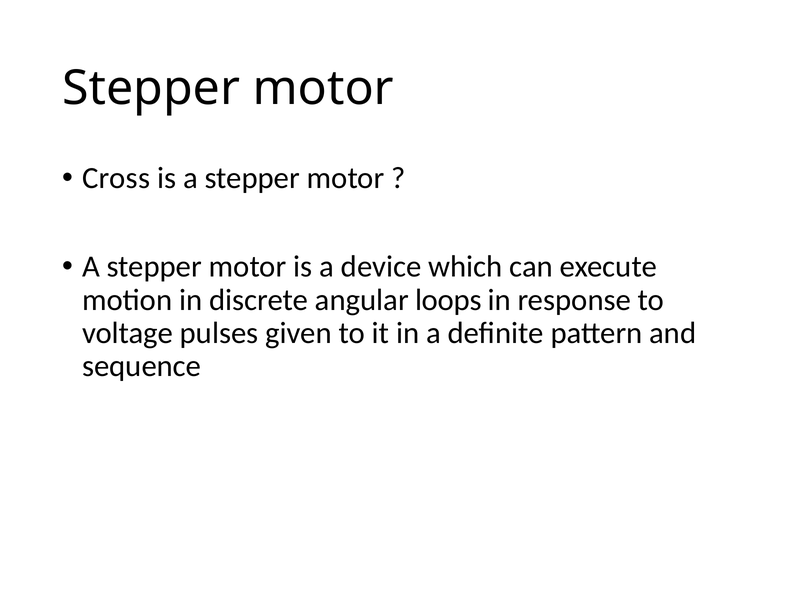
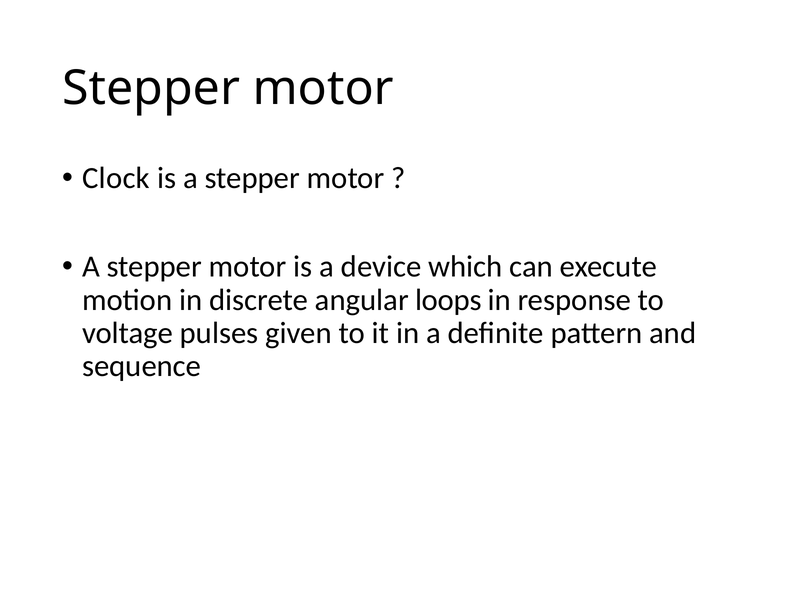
Cross: Cross -> Clock
